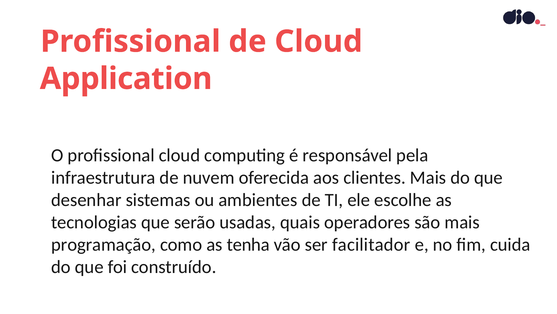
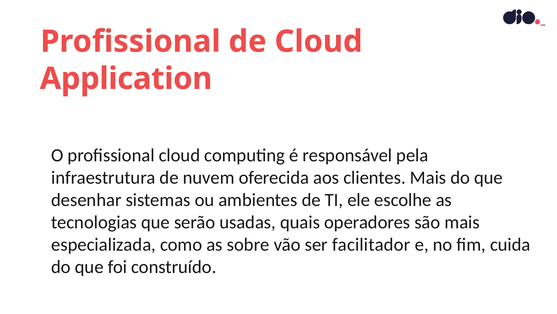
programação: programação -> especializada
tenha: tenha -> sobre
